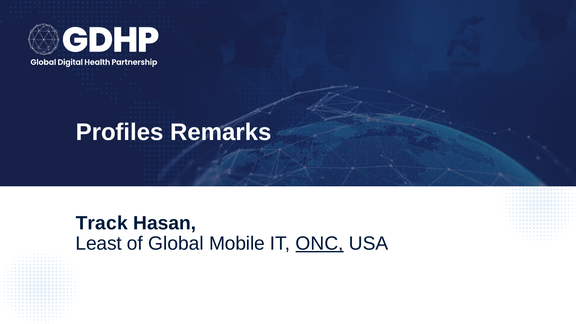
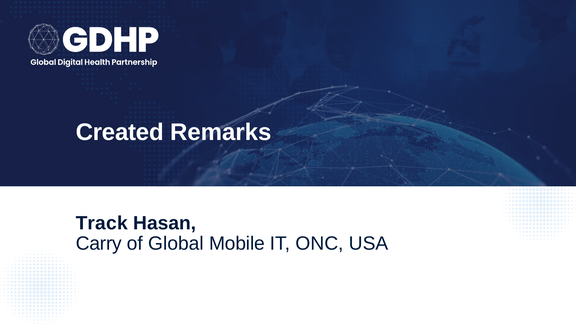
Profiles: Profiles -> Created
Least: Least -> Carry
ONC underline: present -> none
